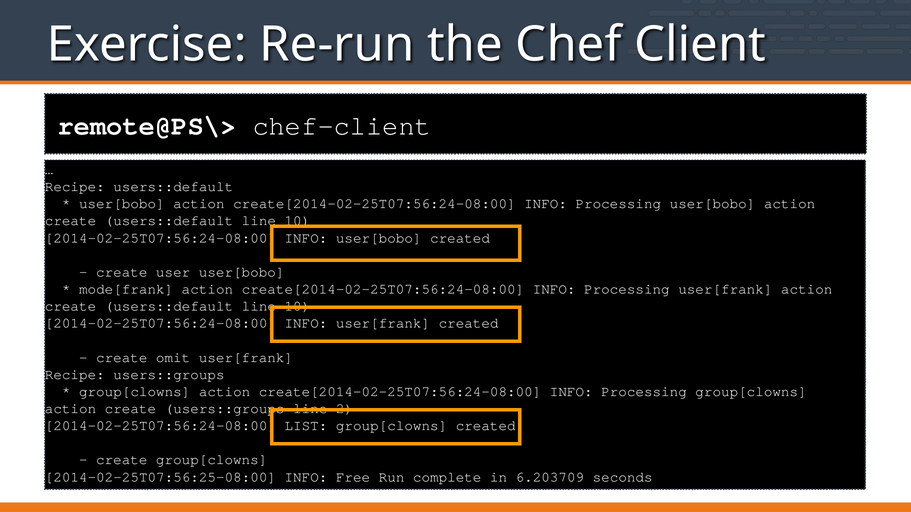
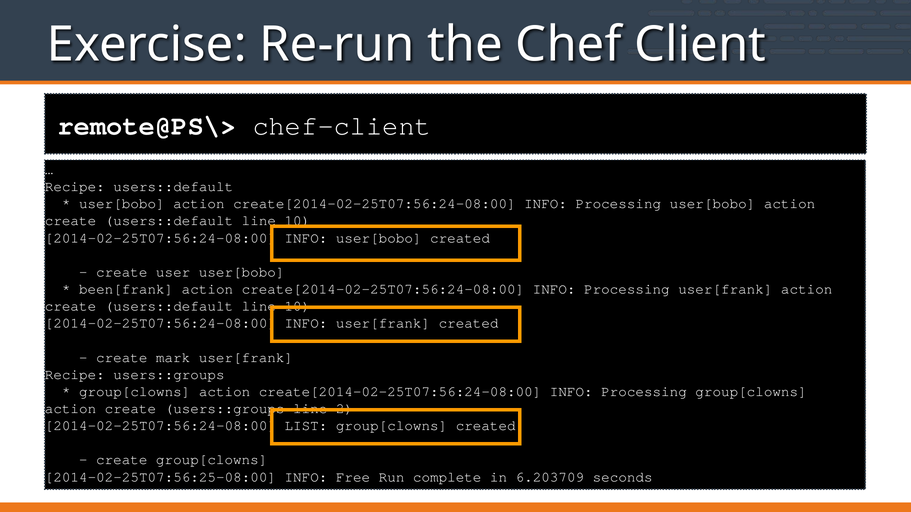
mode[frank: mode[frank -> been[frank
omit: omit -> mark
